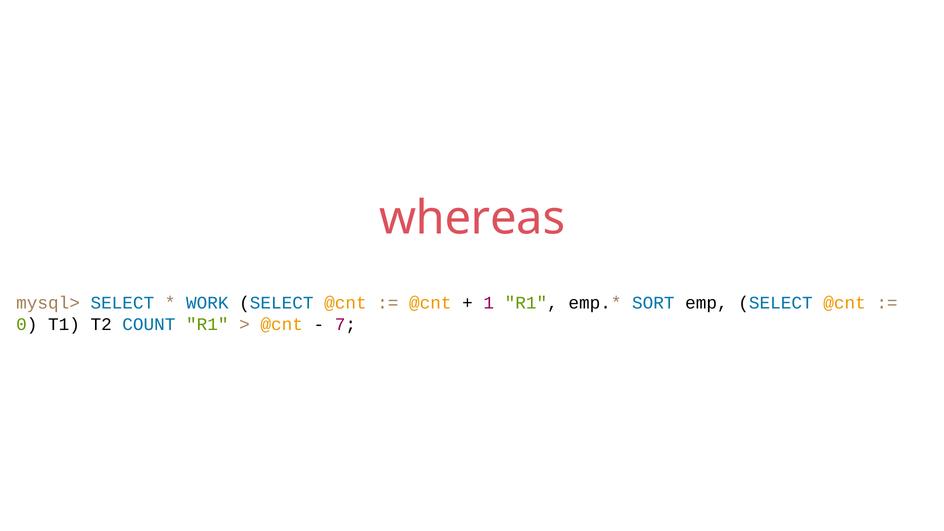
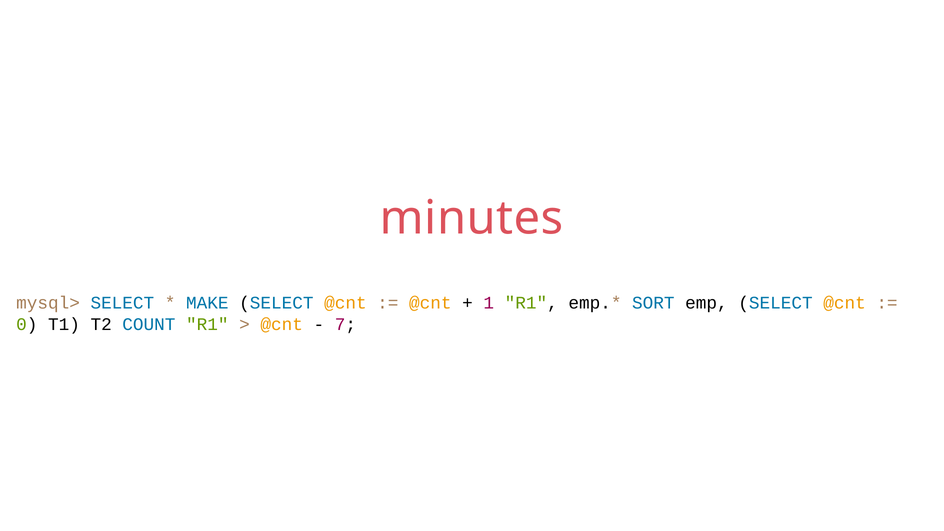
whereas: whereas -> minutes
WORK: WORK -> MAKE
